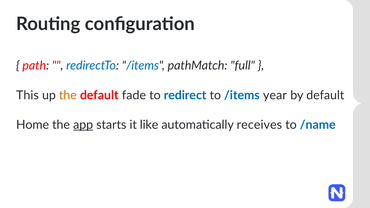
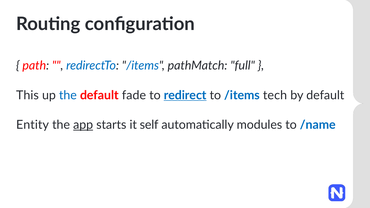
the at (68, 95) colour: orange -> blue
redirect underline: none -> present
year: year -> tech
Home: Home -> Entity
like: like -> self
receives: receives -> modules
